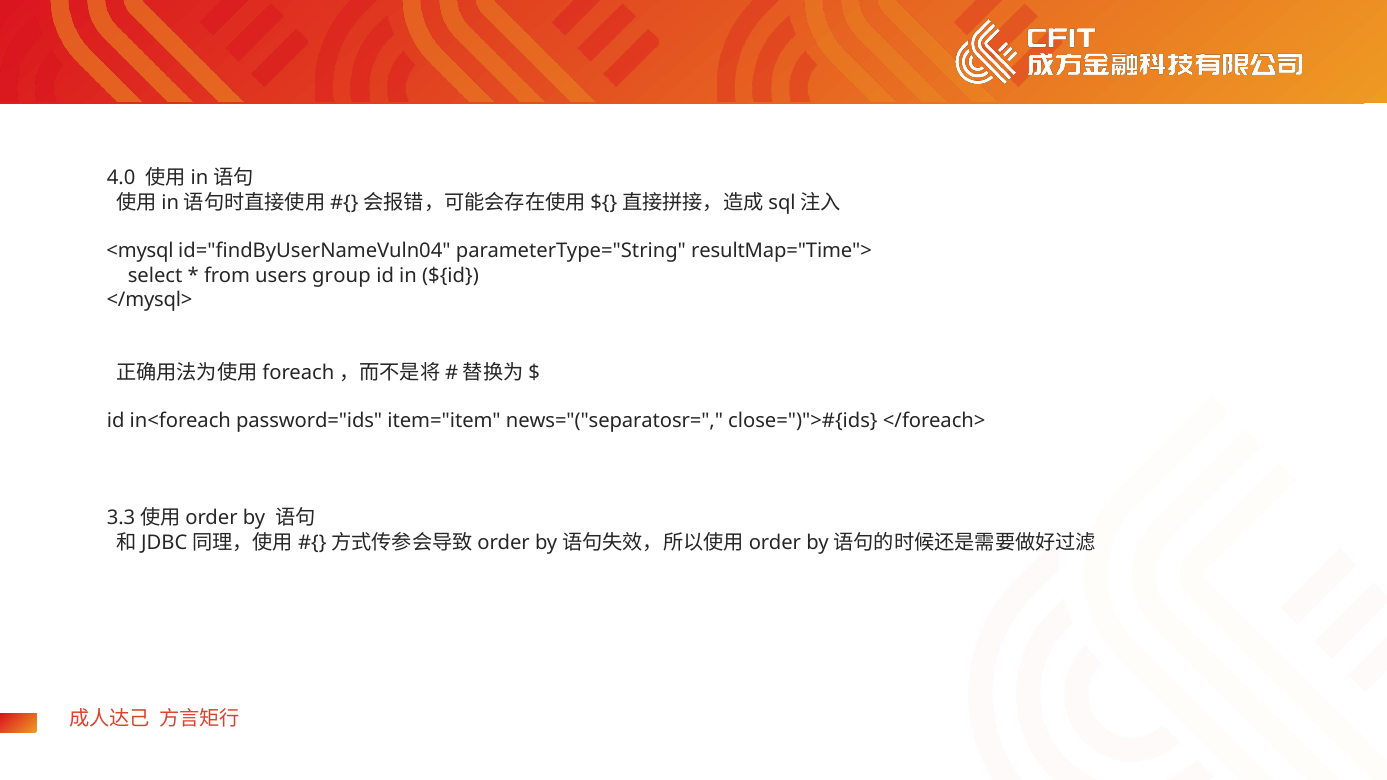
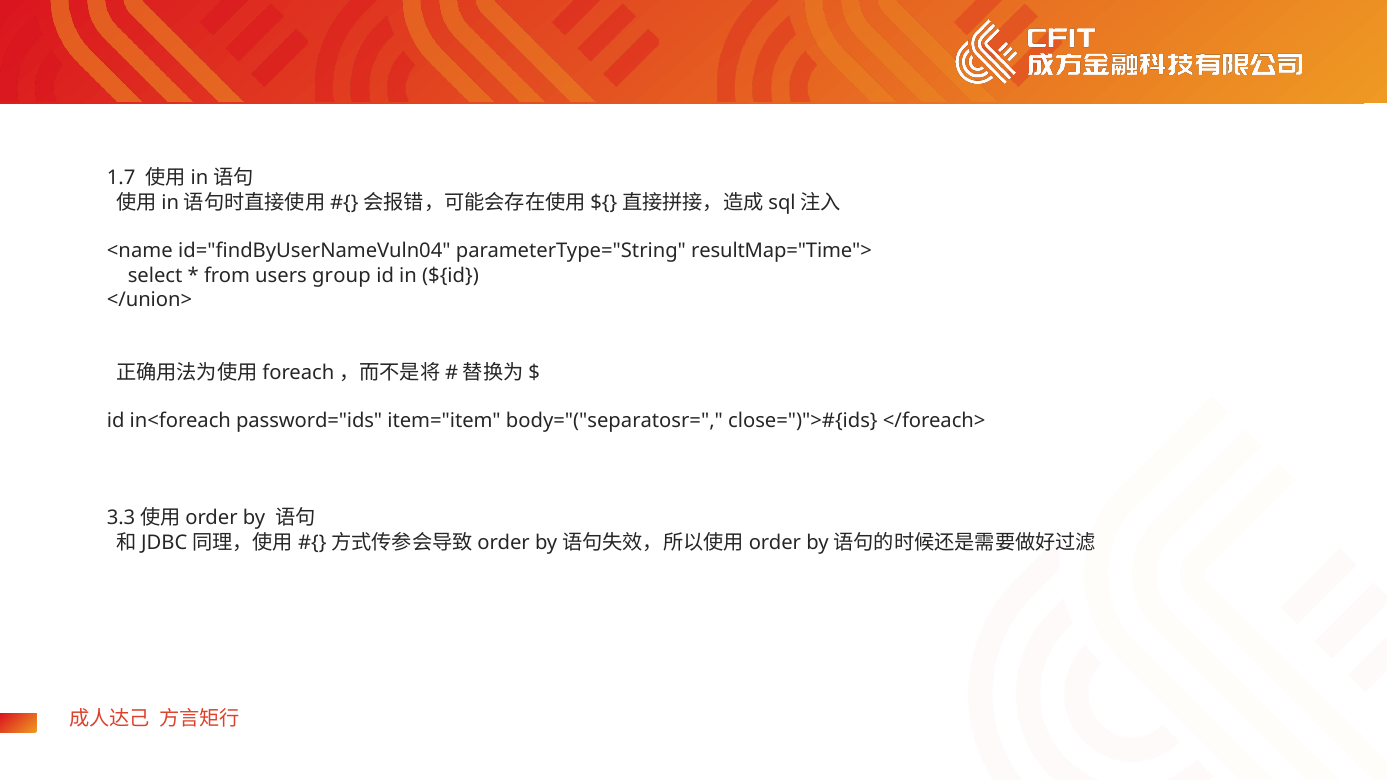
4.0: 4.0 -> 1.7
<mysql: <mysql -> <name
</mysql>: </mysql> -> </union>
news="("separatosr=: news="("separatosr= -> body="("separatosr=
